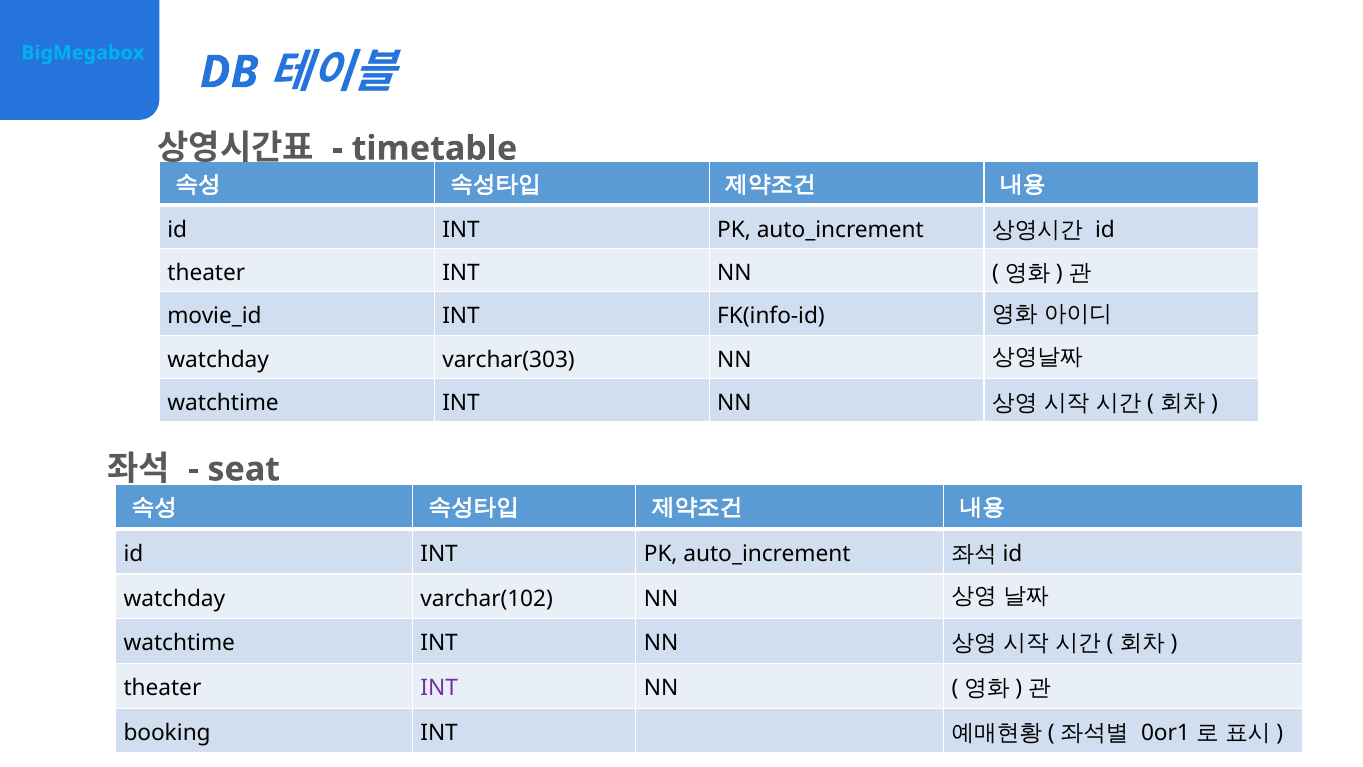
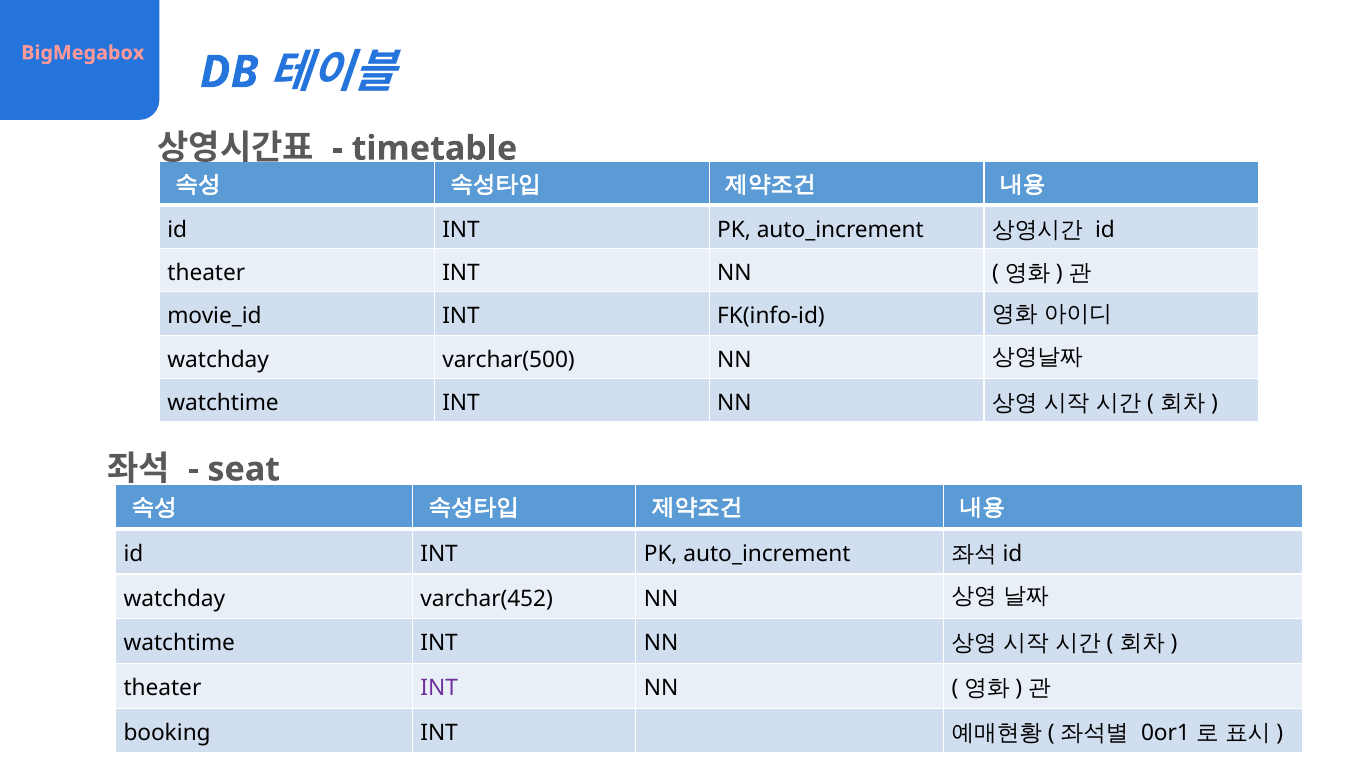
BigMegabox colour: light blue -> pink
varchar(303: varchar(303 -> varchar(500
varchar(102: varchar(102 -> varchar(452
